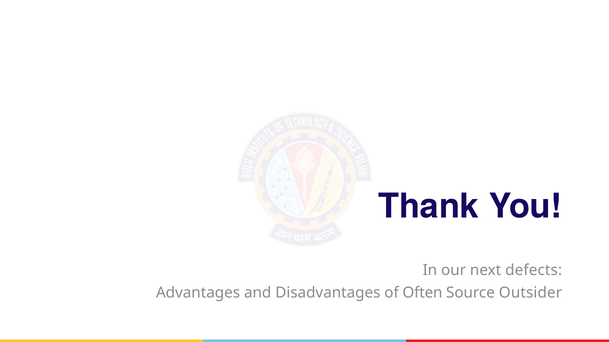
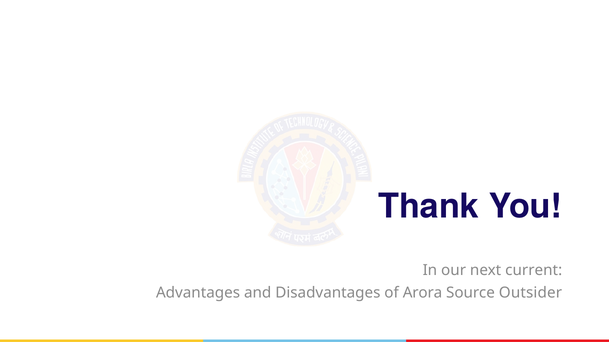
defects: defects -> current
Often: Often -> Arora
